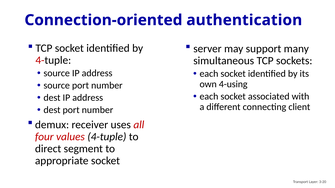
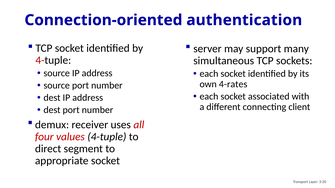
4-using: 4-using -> 4-rates
